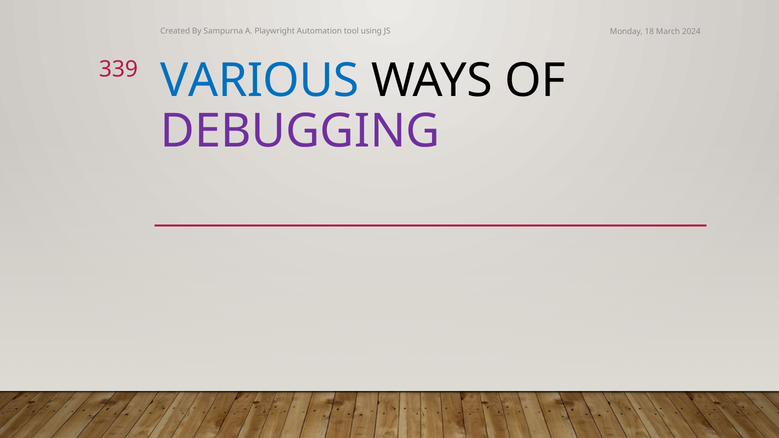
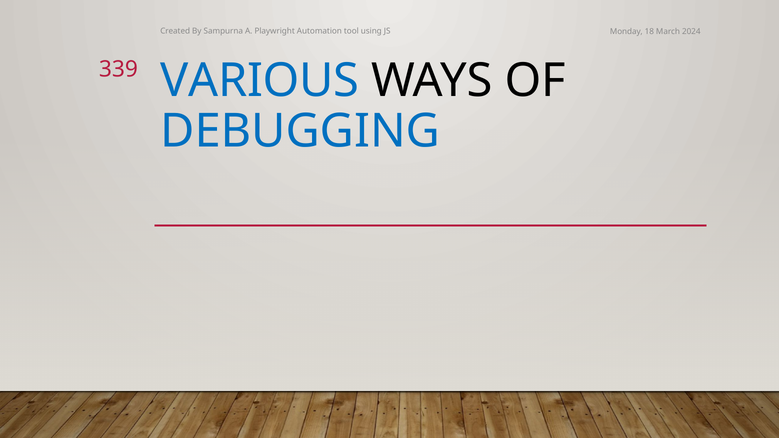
DEBUGGING colour: purple -> blue
